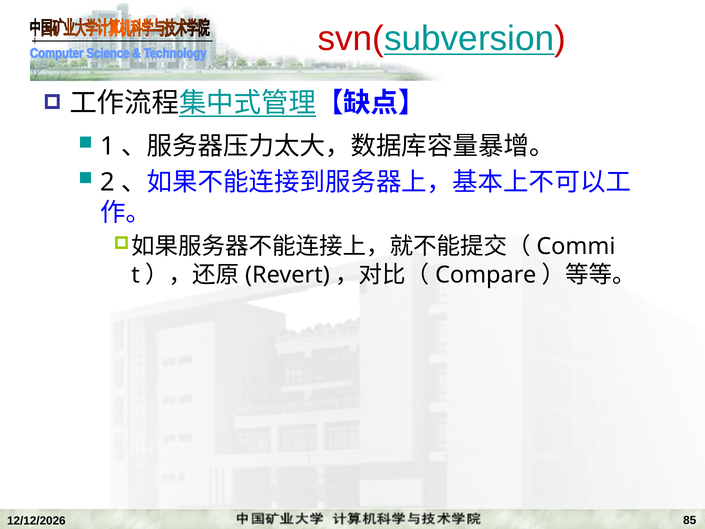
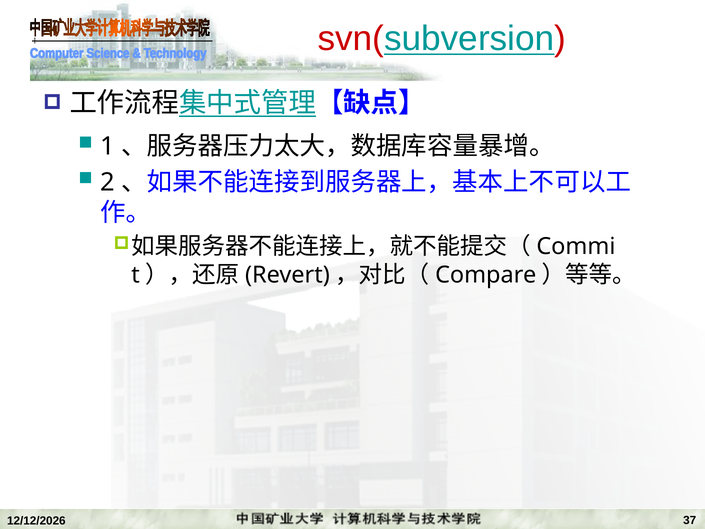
85: 85 -> 37
